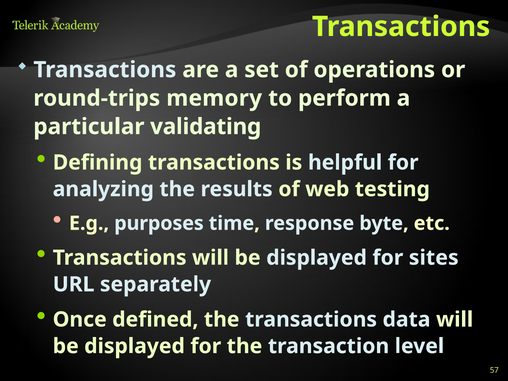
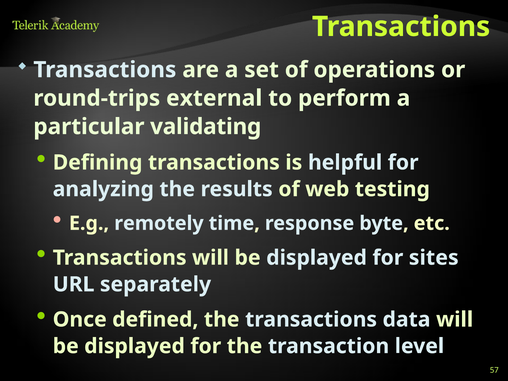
memory: memory -> external
purposes: purposes -> remotely
